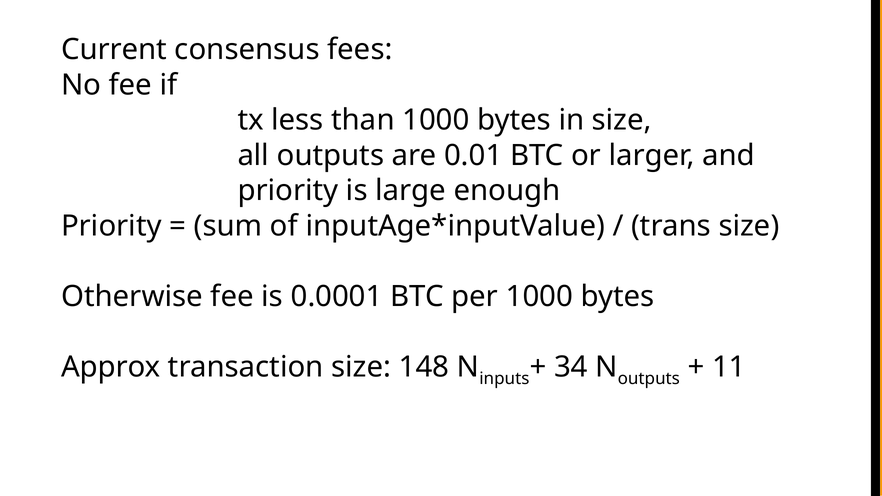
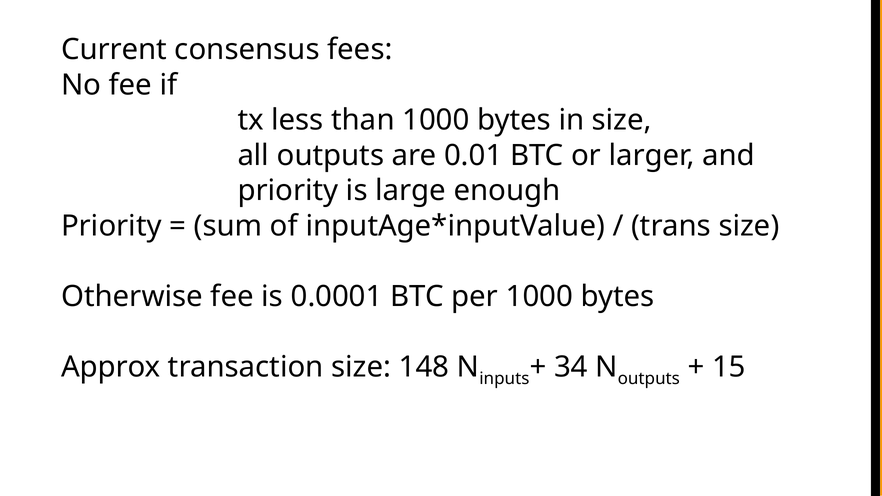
11: 11 -> 15
